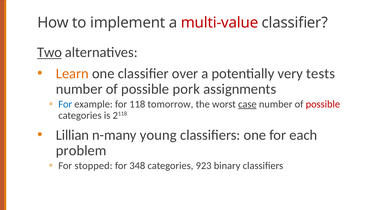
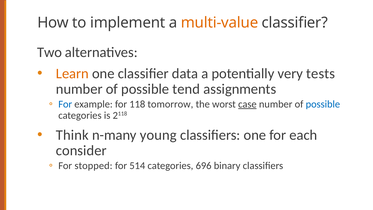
multi-value colour: red -> orange
Two underline: present -> none
over: over -> data
pork: pork -> tend
possible at (323, 104) colour: red -> blue
Lillian: Lillian -> Think
problem: problem -> consider
348: 348 -> 514
923: 923 -> 696
